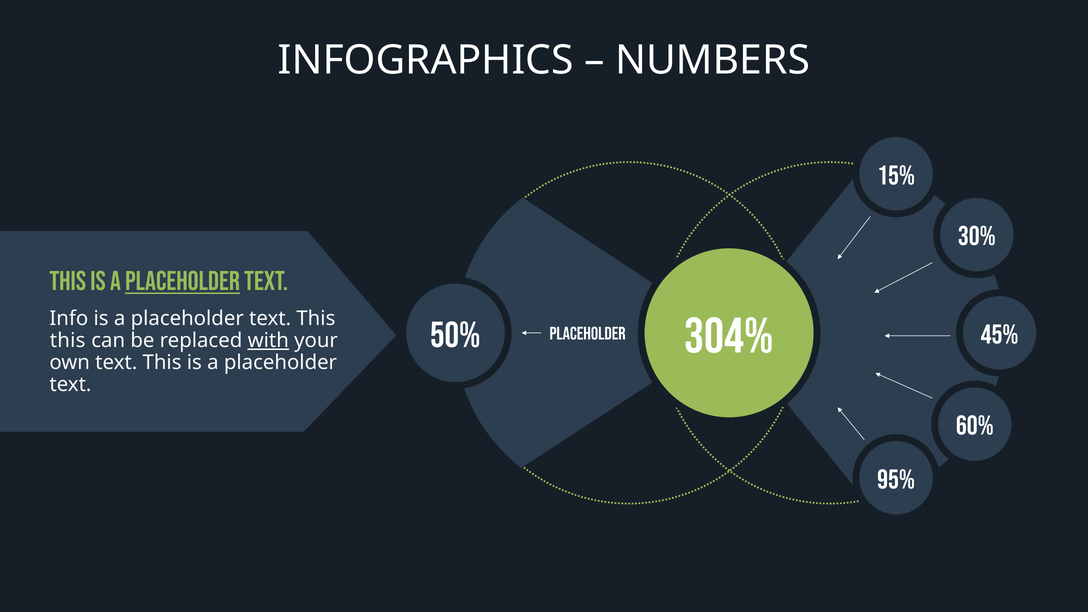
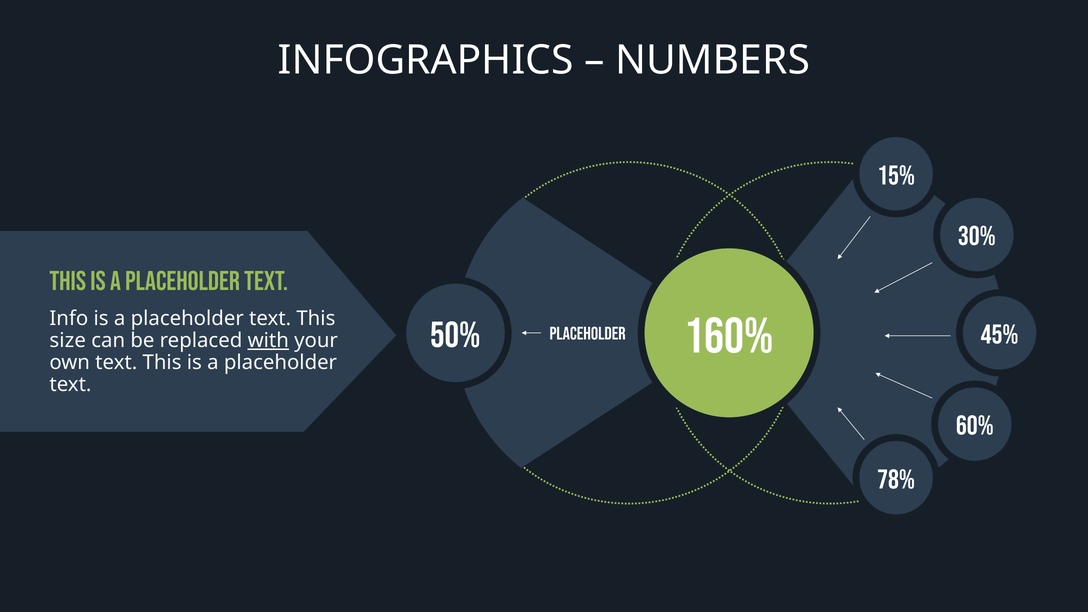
PLACEHOLDER at (183, 282) underline: present -> none
304%: 304% -> 160%
this at (68, 341): this -> size
95%: 95% -> 78%
